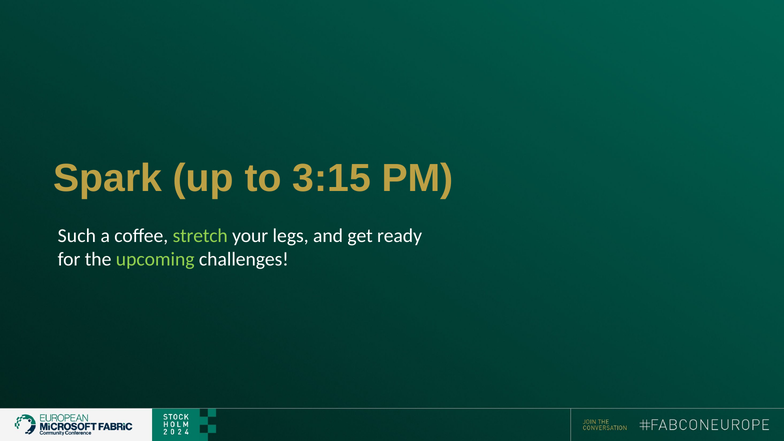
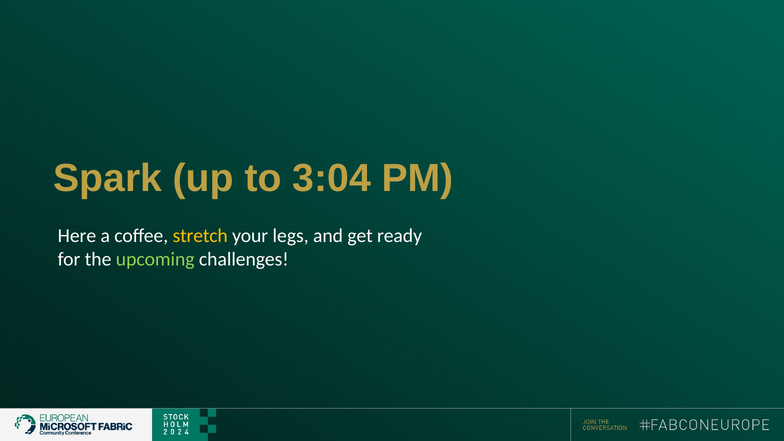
3:15: 3:15 -> 3:04
Such: Such -> Here
stretch colour: light green -> yellow
